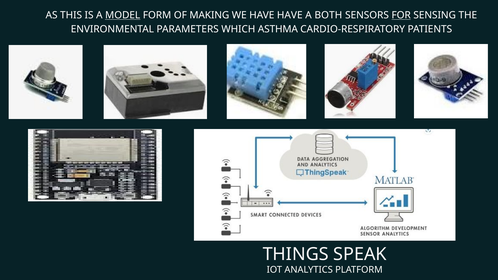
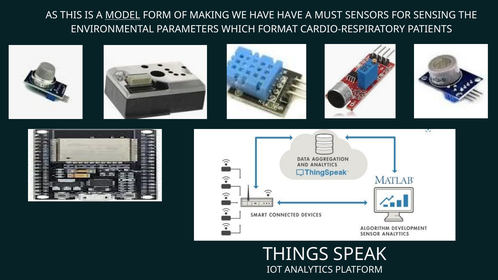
BOTH: BOTH -> MUST
FOR underline: present -> none
ASTHMA: ASTHMA -> FORMAT
